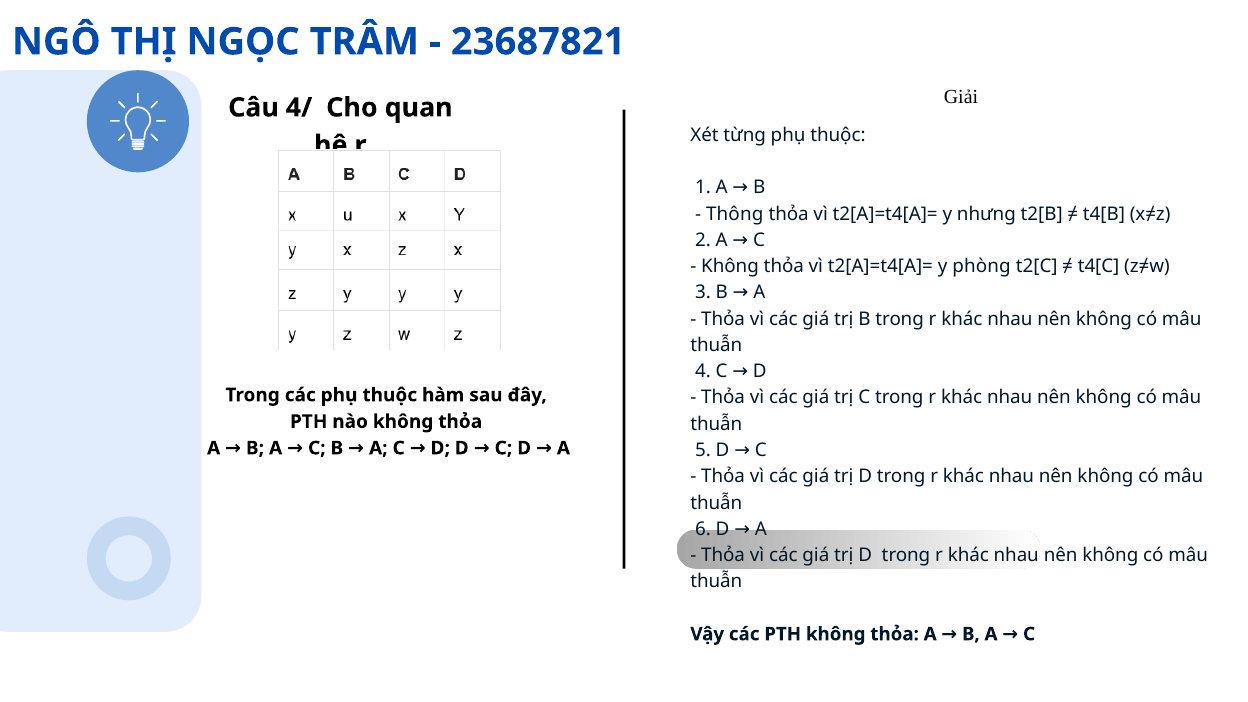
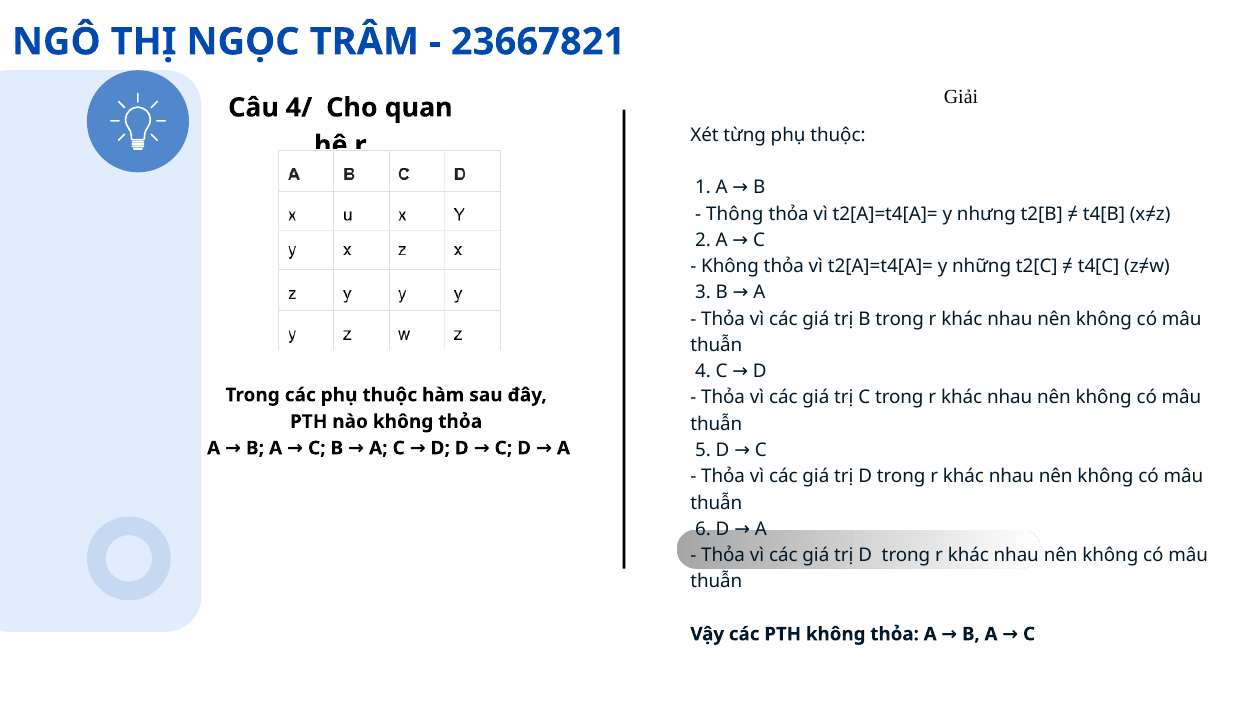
23687821: 23687821 -> 23667821
phòng: phòng -> những
